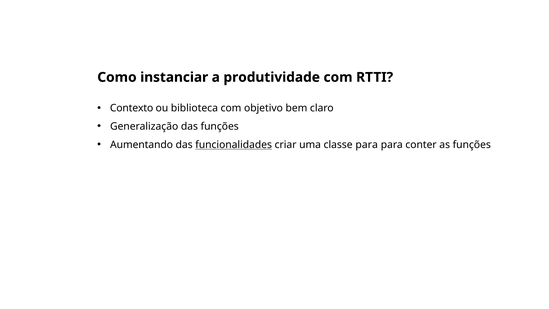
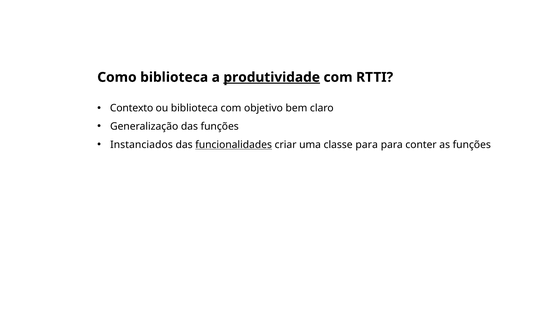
Como instanciar: instanciar -> biblioteca
produtividade underline: none -> present
Aumentando: Aumentando -> Instanciados
